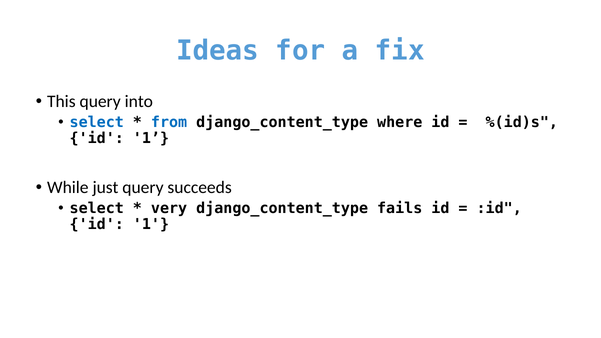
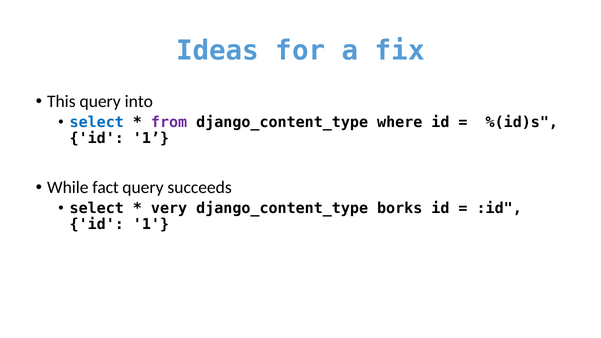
from colour: blue -> purple
just: just -> fact
fails: fails -> borks
